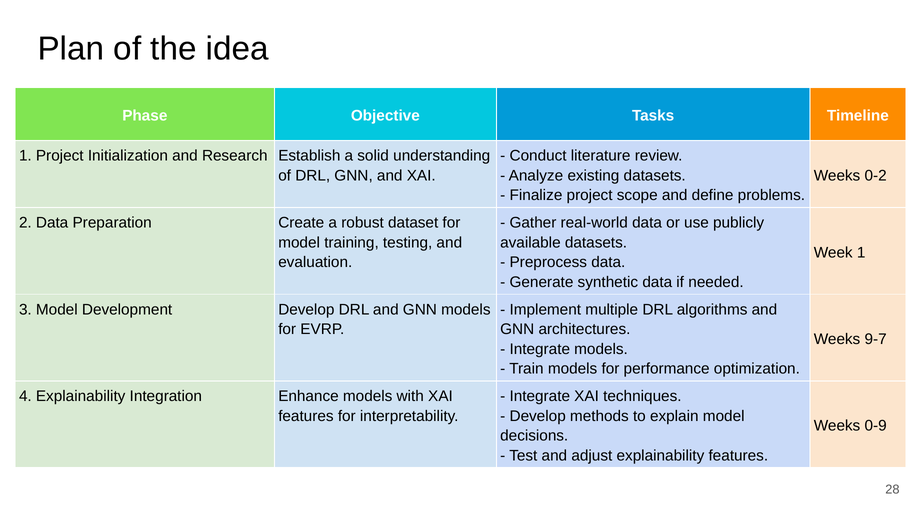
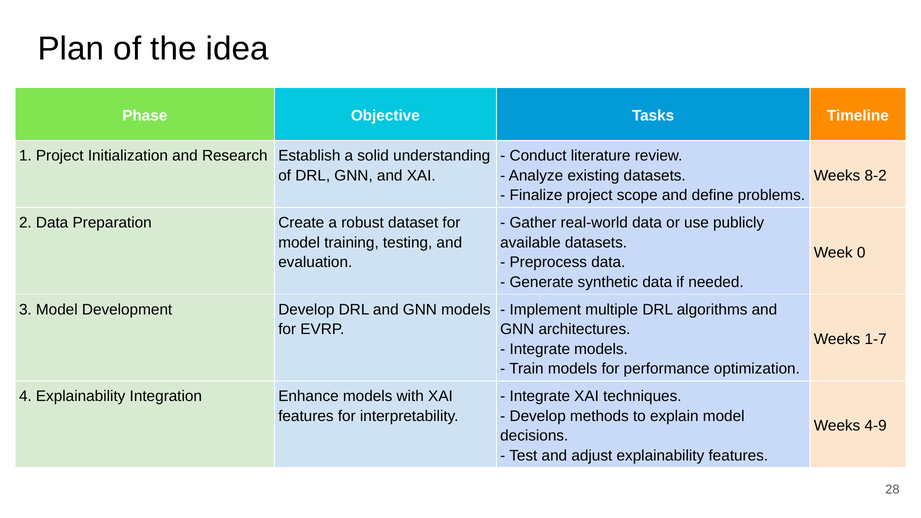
0-2: 0-2 -> 8-2
Week 1: 1 -> 0
9-7: 9-7 -> 1-7
0-9: 0-9 -> 4-9
